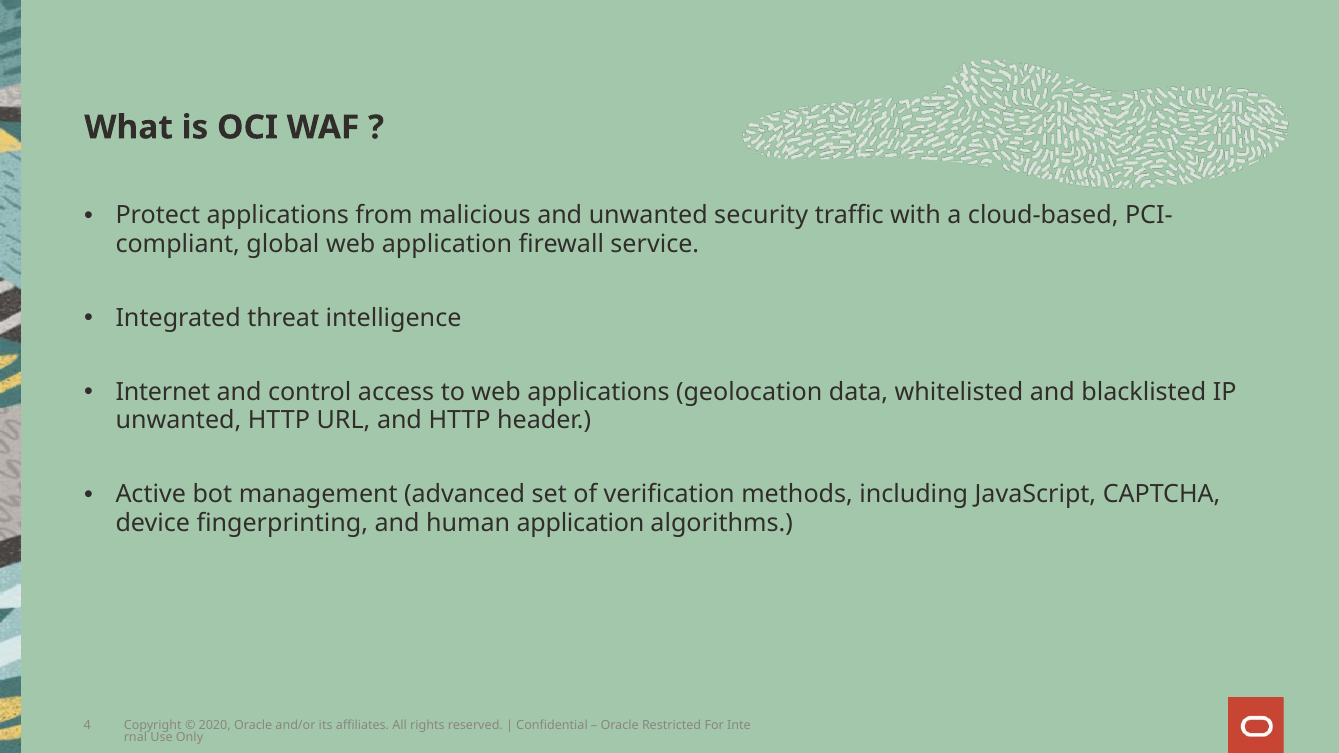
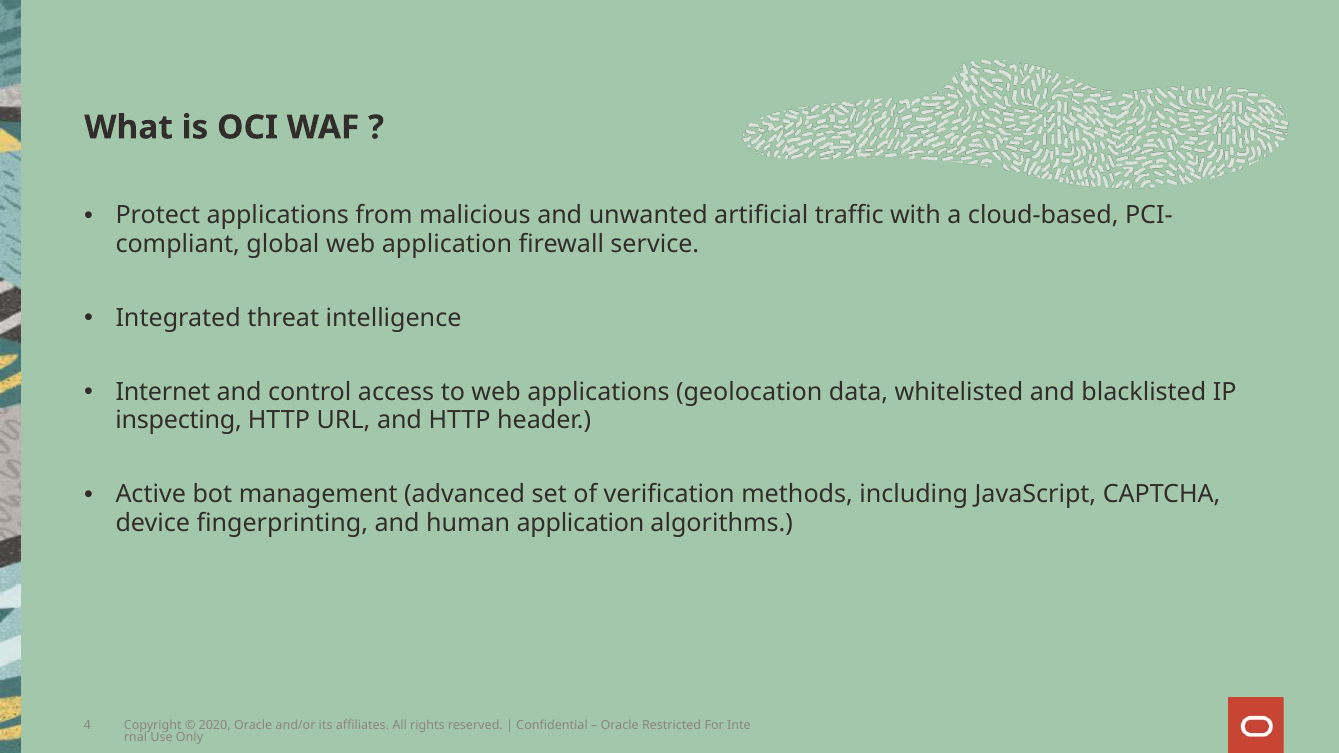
security: security -> artificial
unwanted at (178, 421): unwanted -> inspecting
